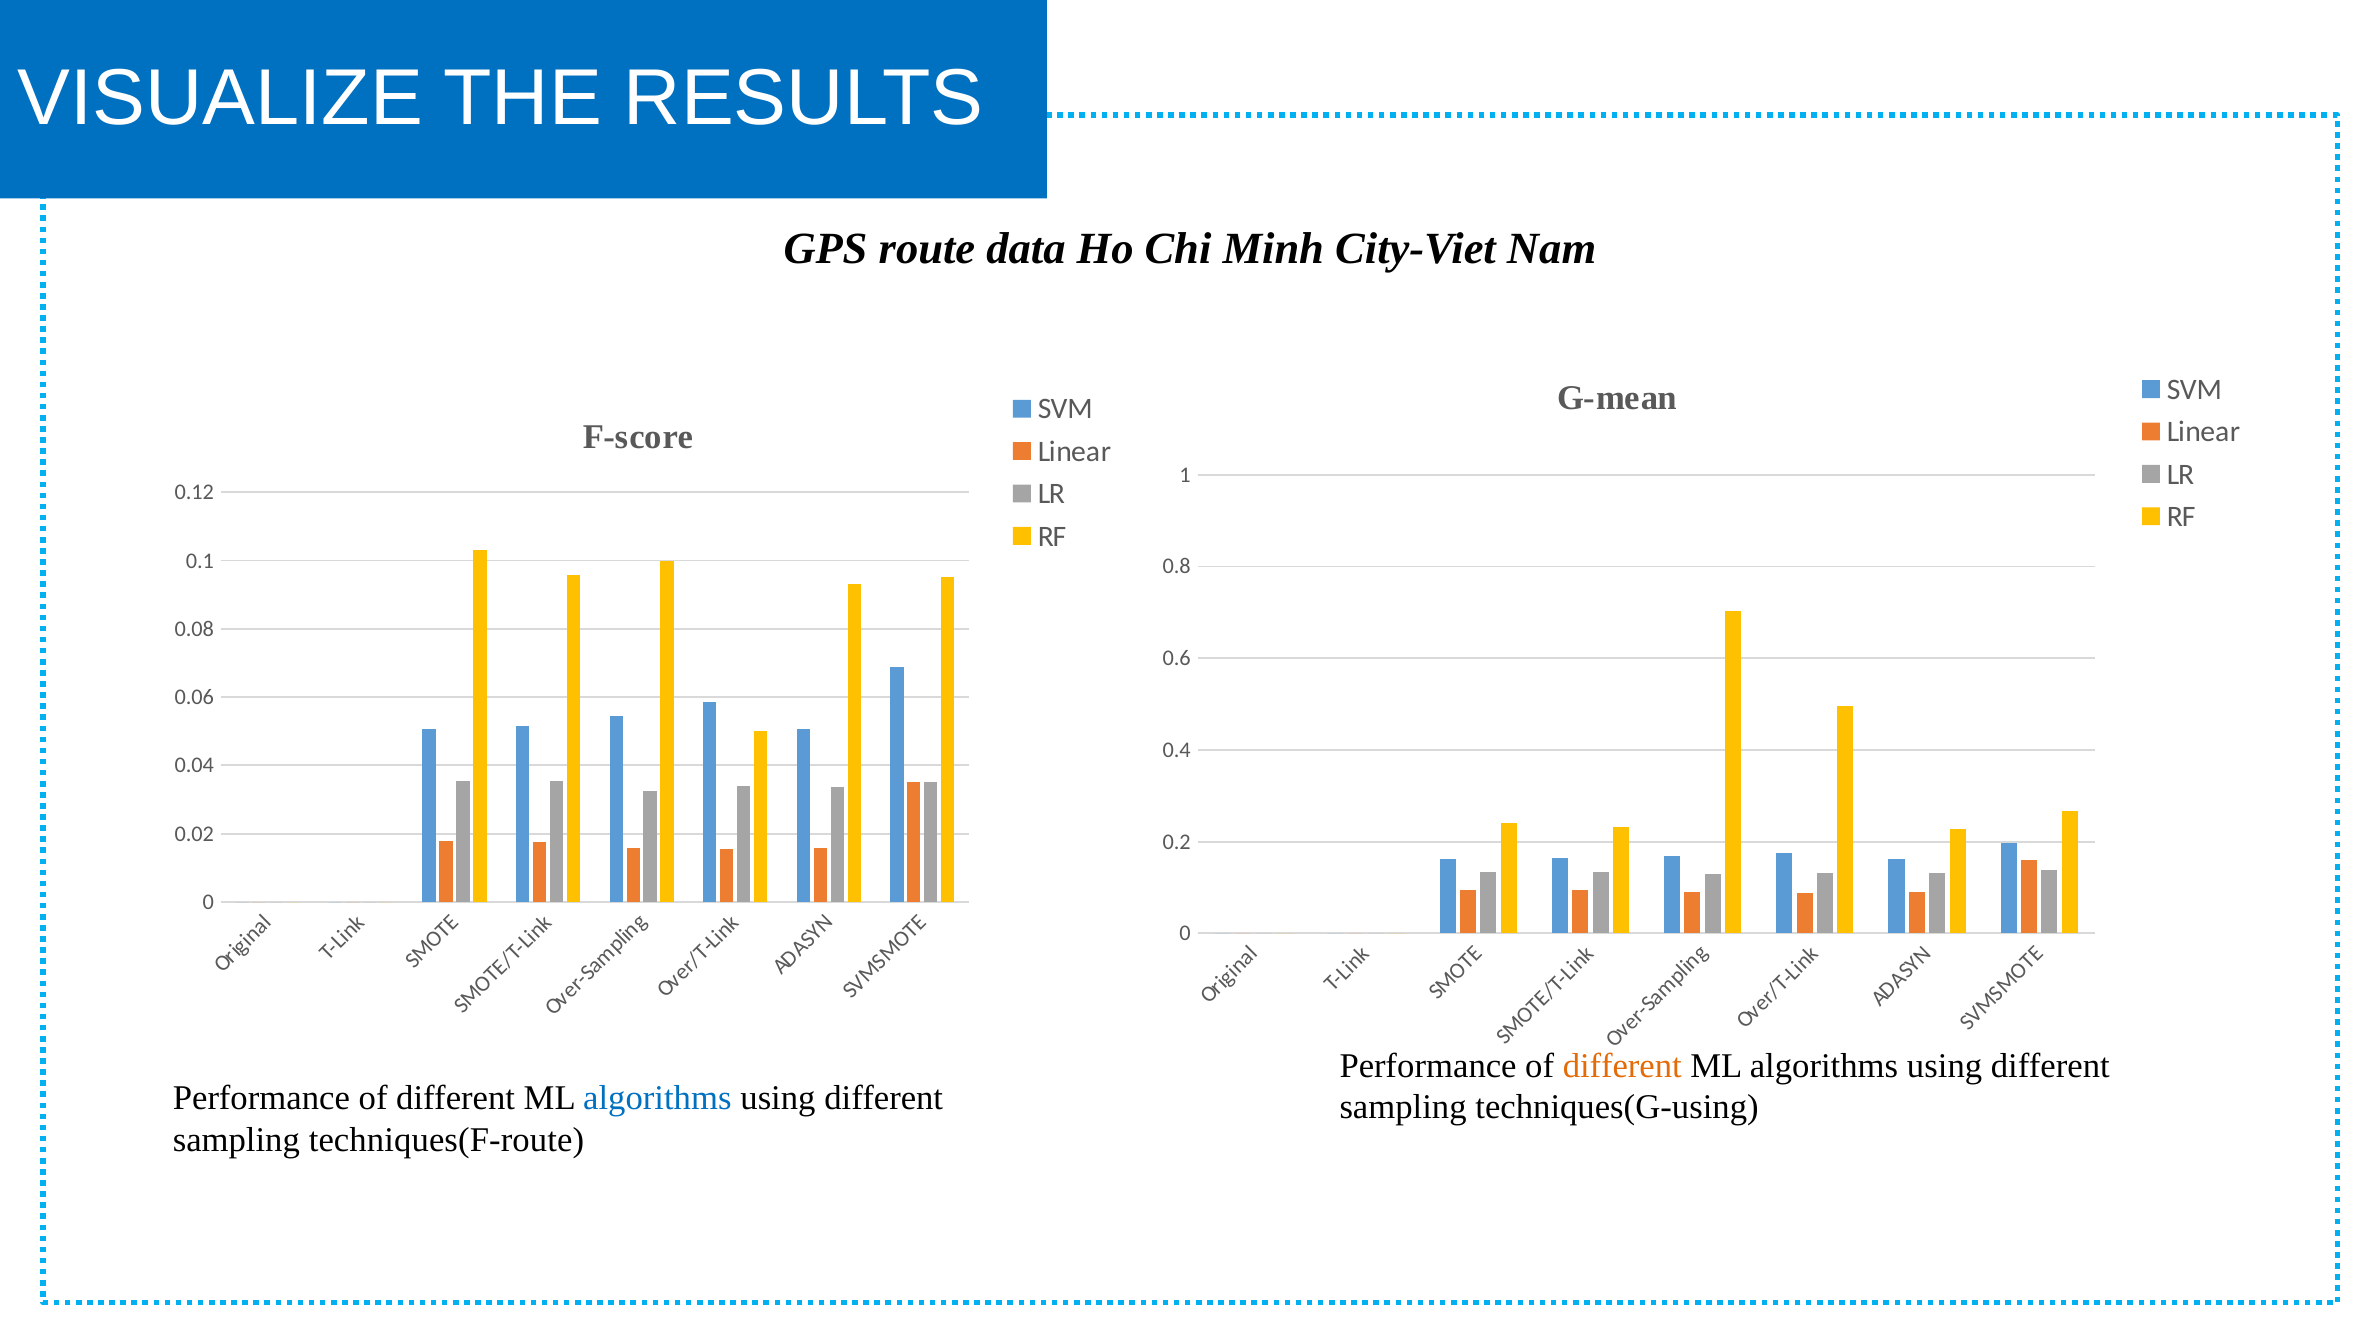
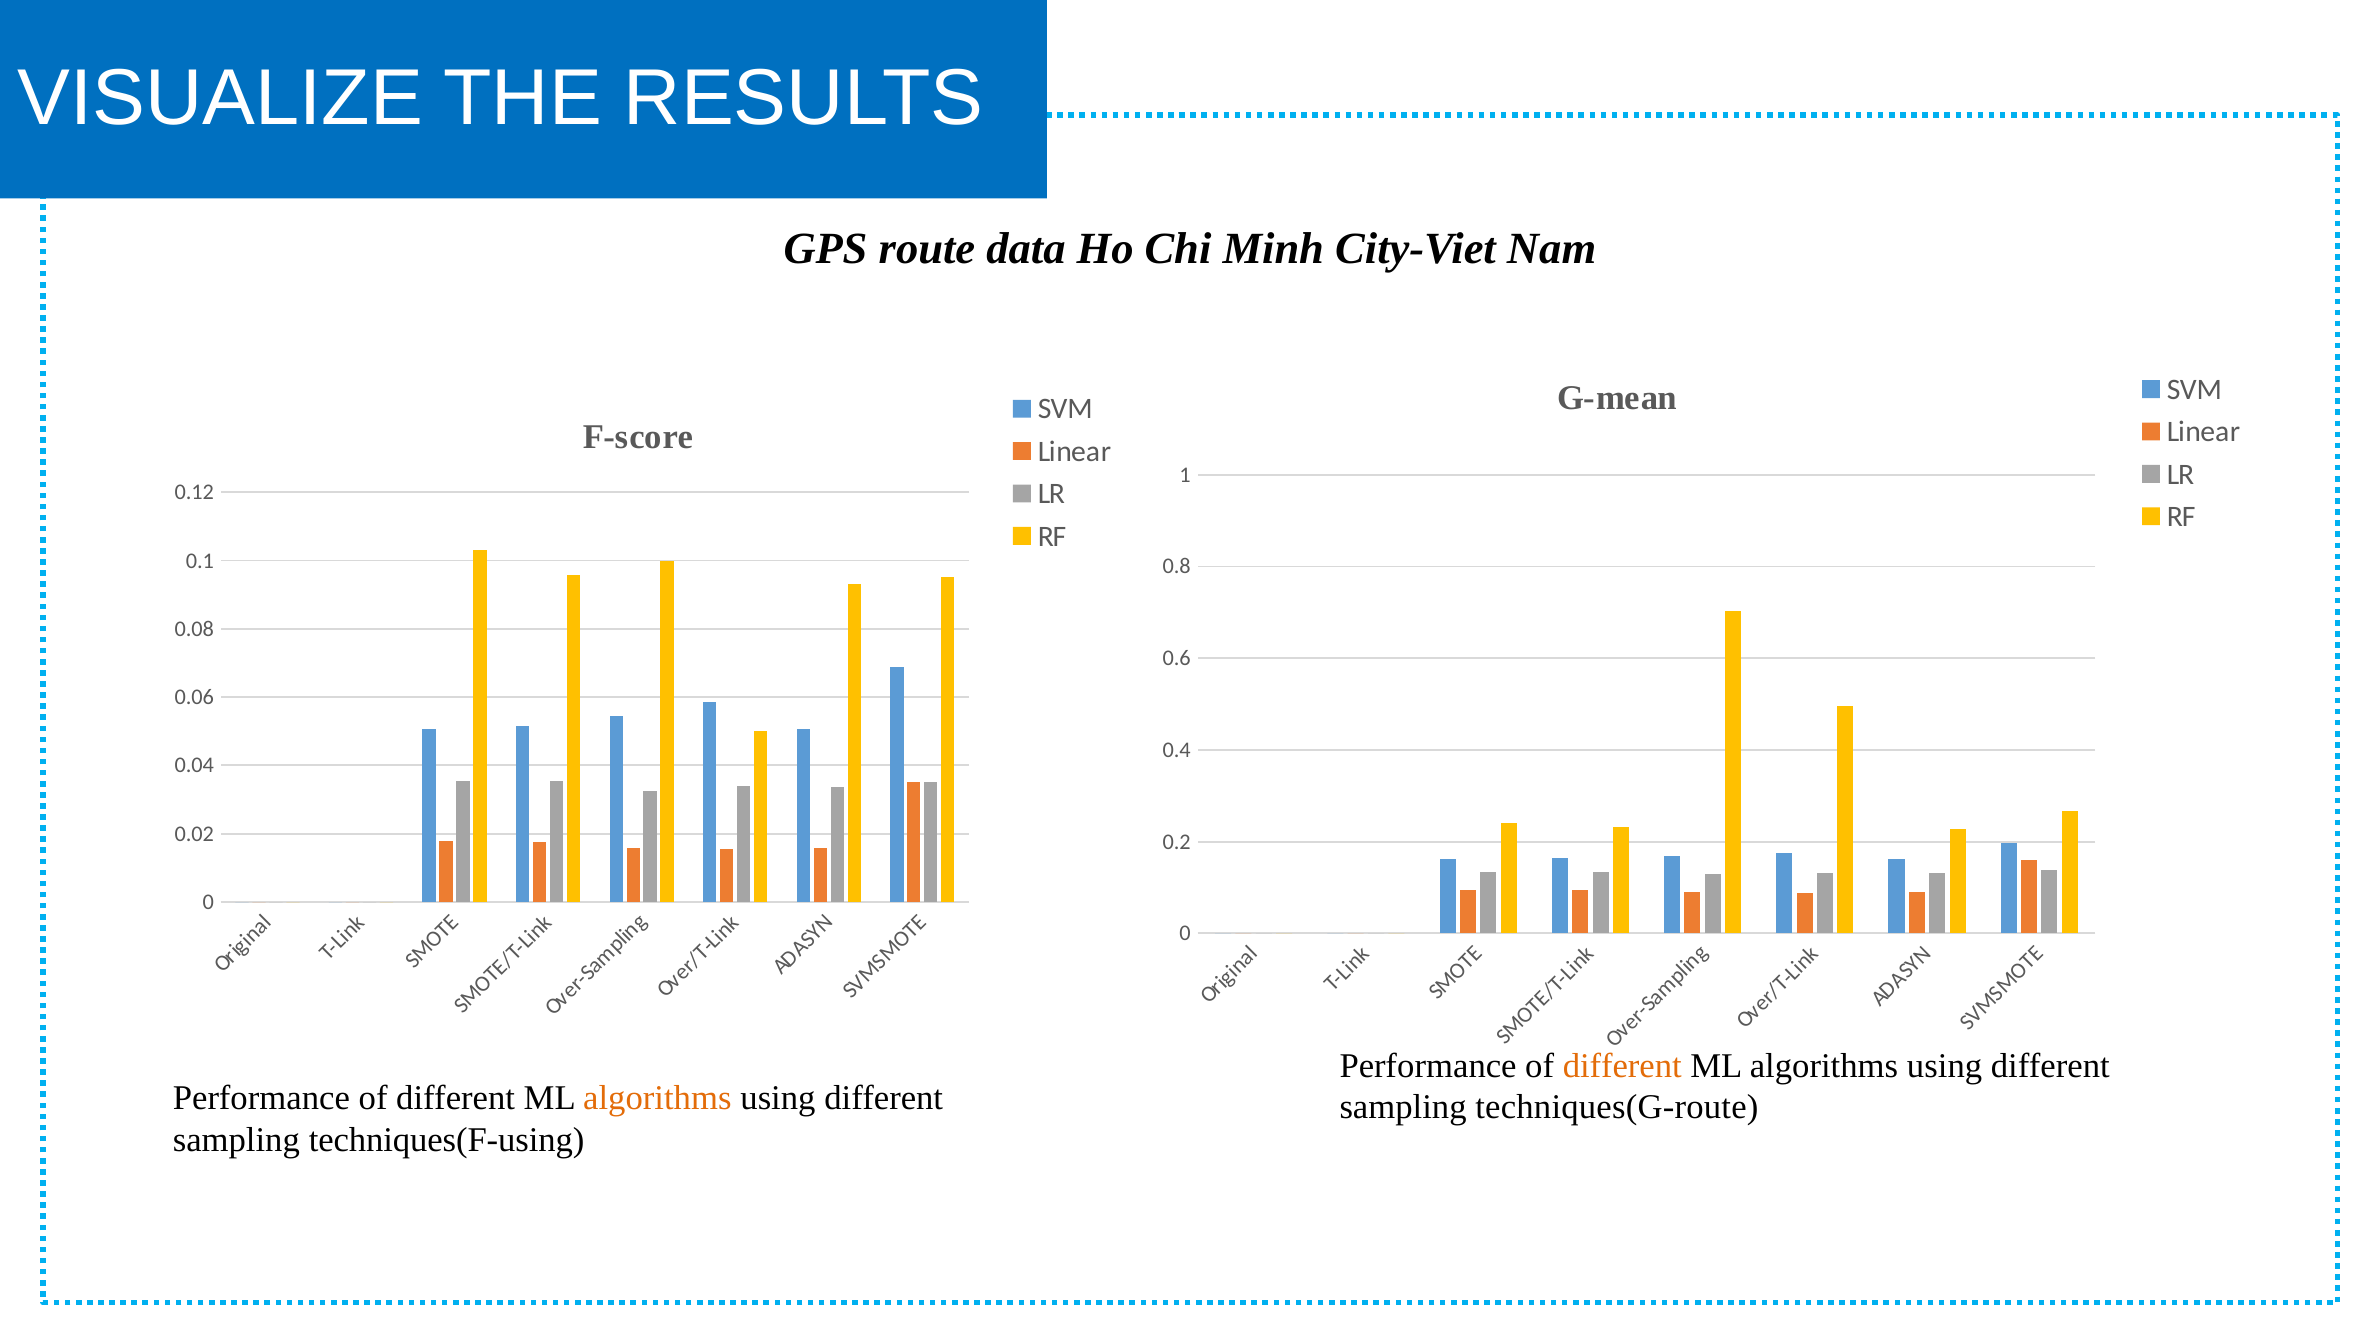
algorithms at (657, 1098) colour: blue -> orange
techniques(G-using: techniques(G-using -> techniques(G-route
techniques(F-route: techniques(F-route -> techniques(F-using
